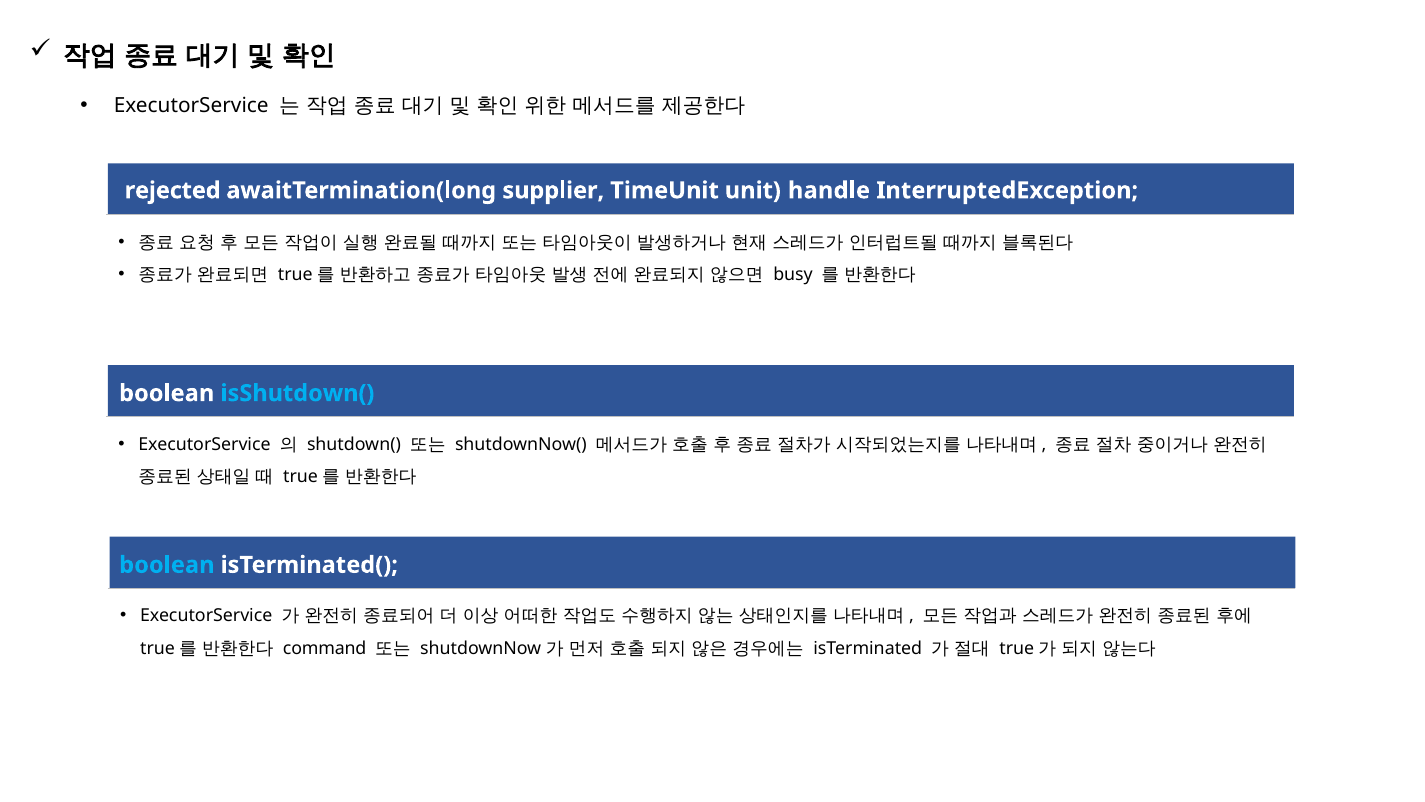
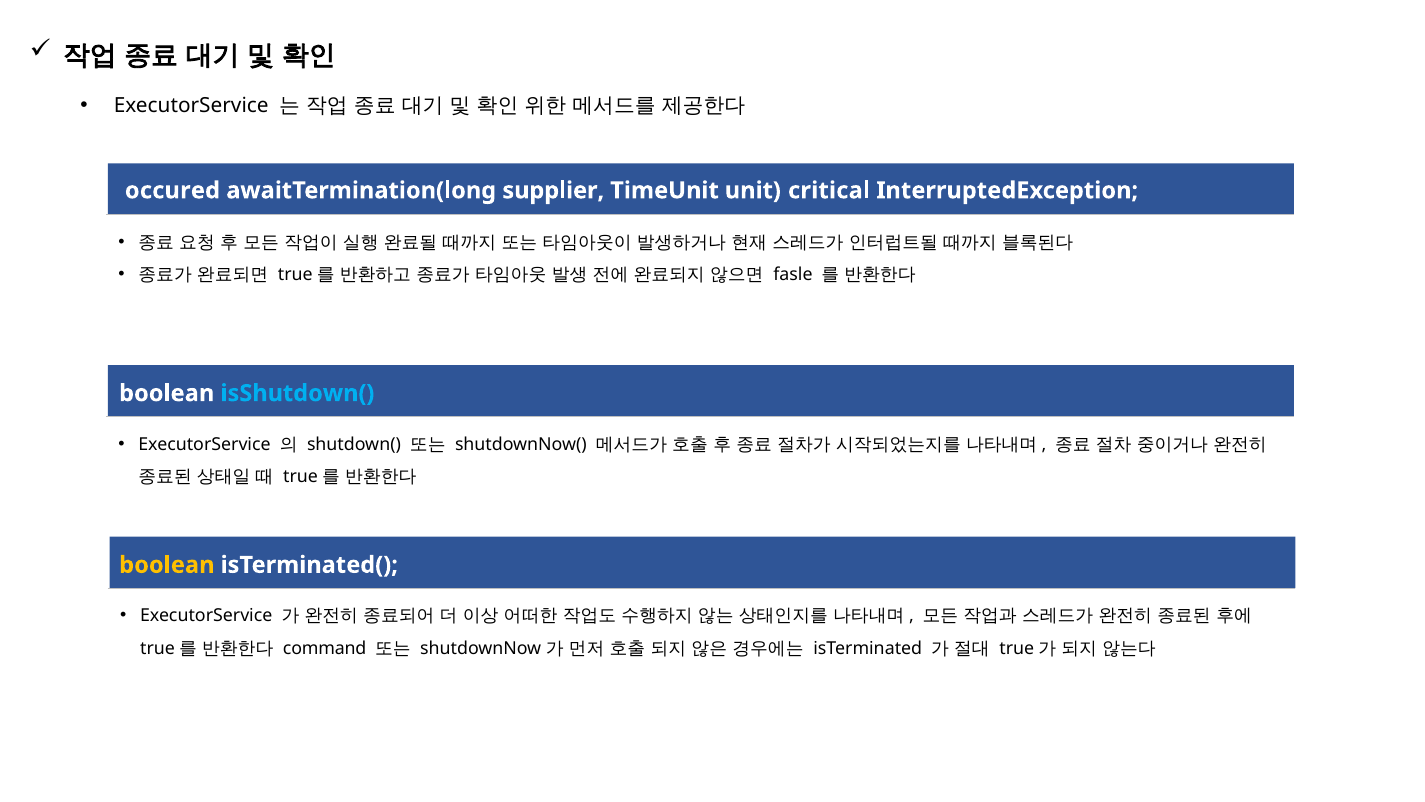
rejected: rejected -> occured
handle: handle -> critical
busy: busy -> fasle
boolean at (167, 565) colour: light blue -> yellow
